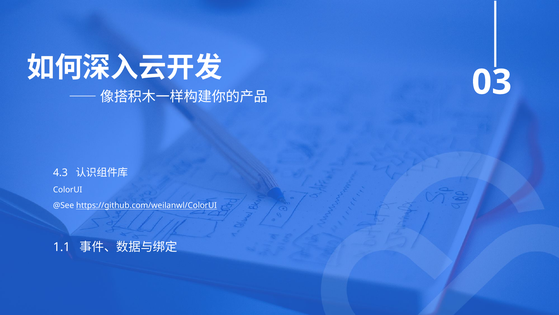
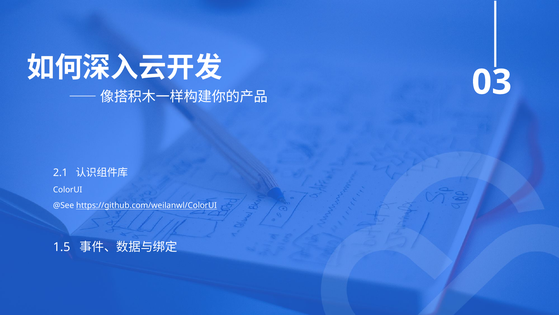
4.3: 4.3 -> 2.1
1.1: 1.1 -> 1.5
